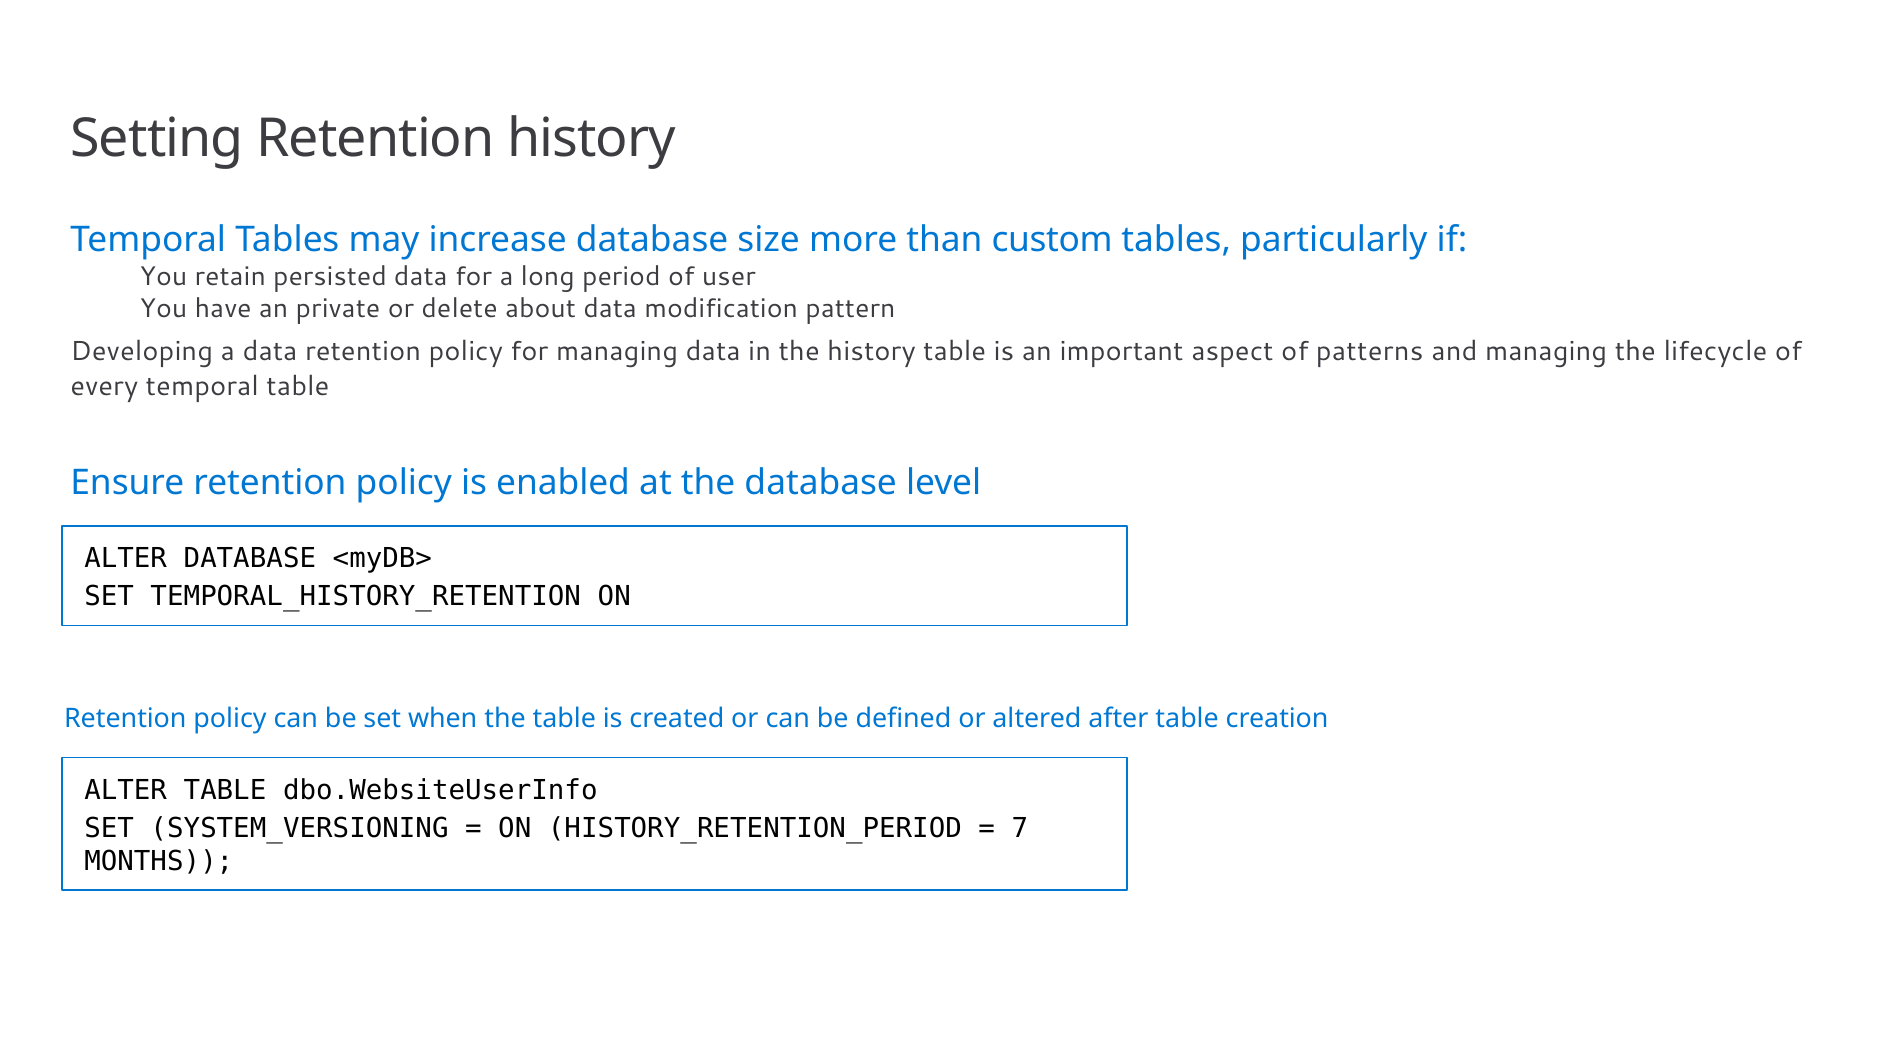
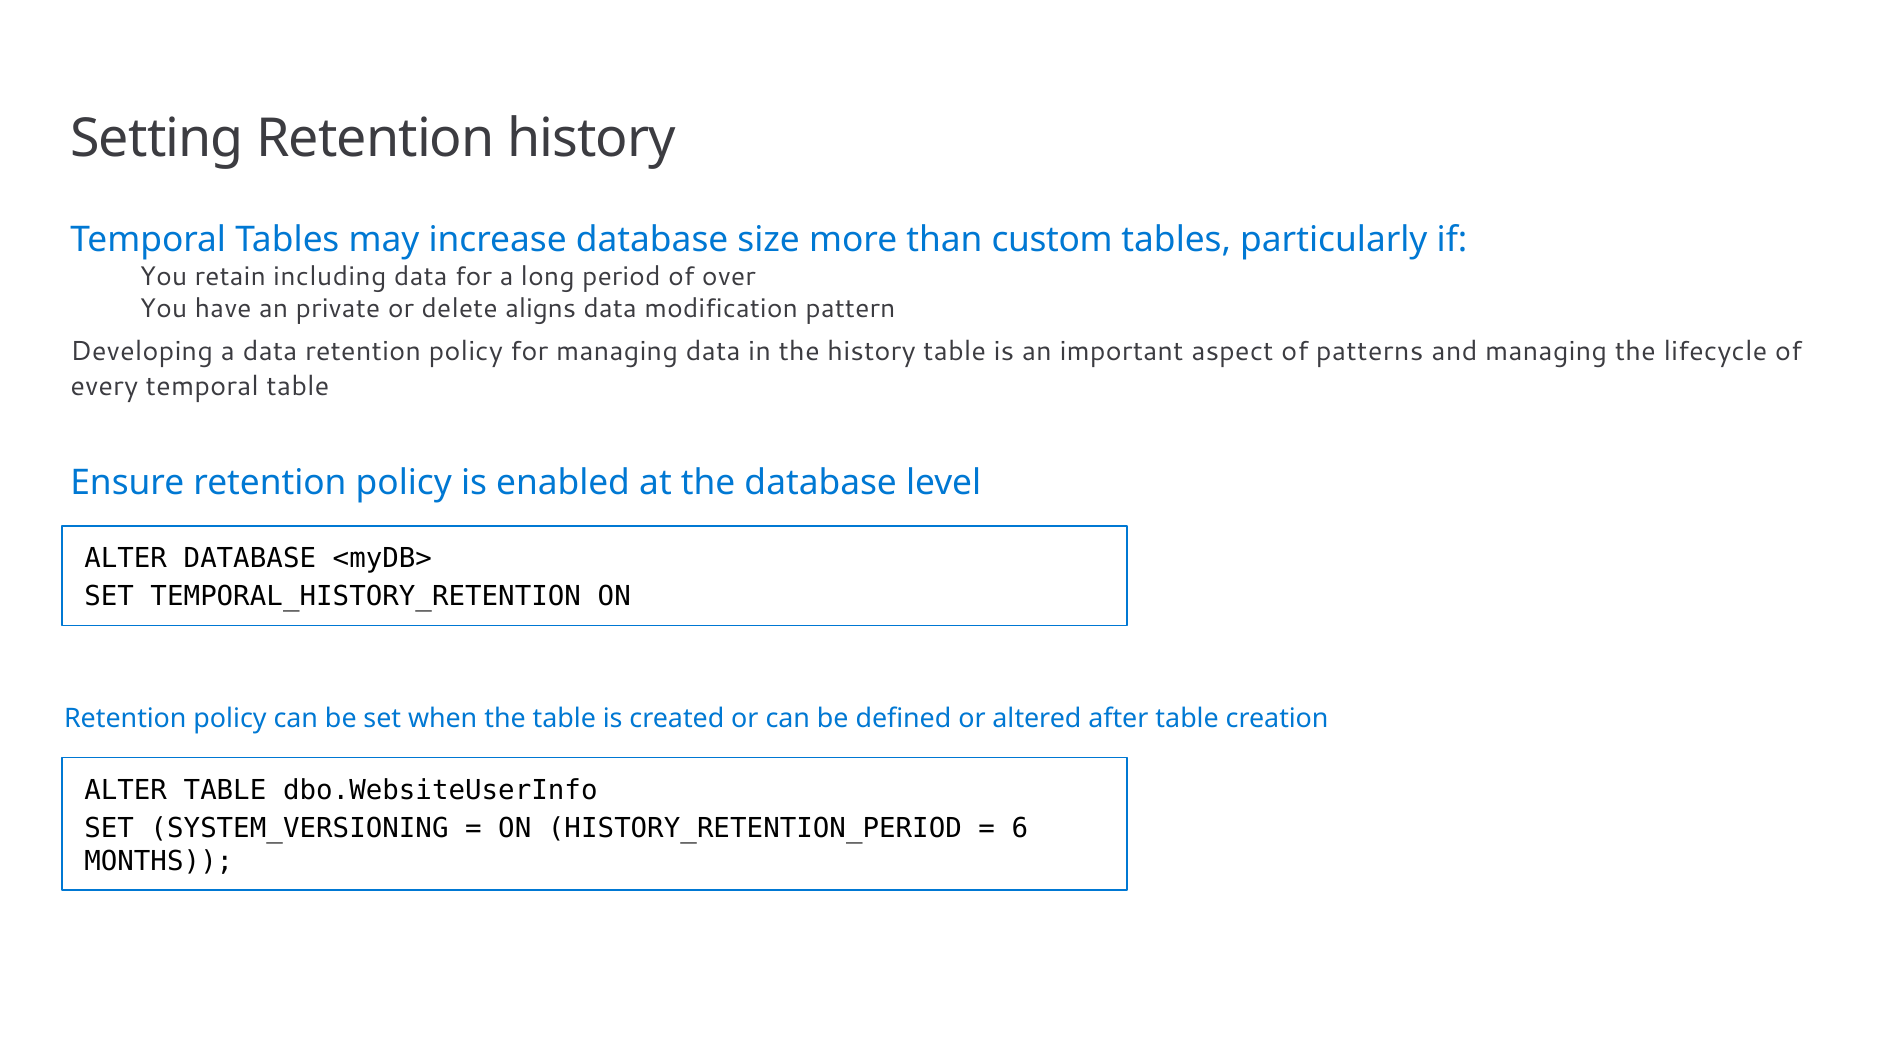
persisted: persisted -> including
user: user -> over
about: about -> aligns
7: 7 -> 6
